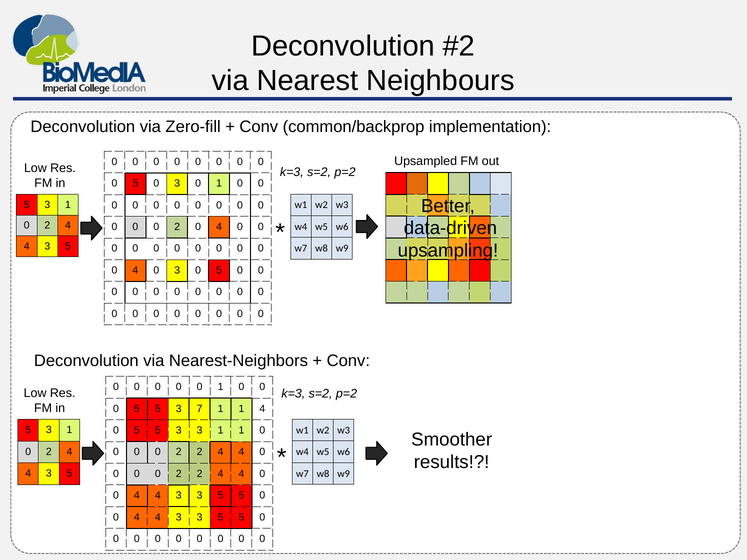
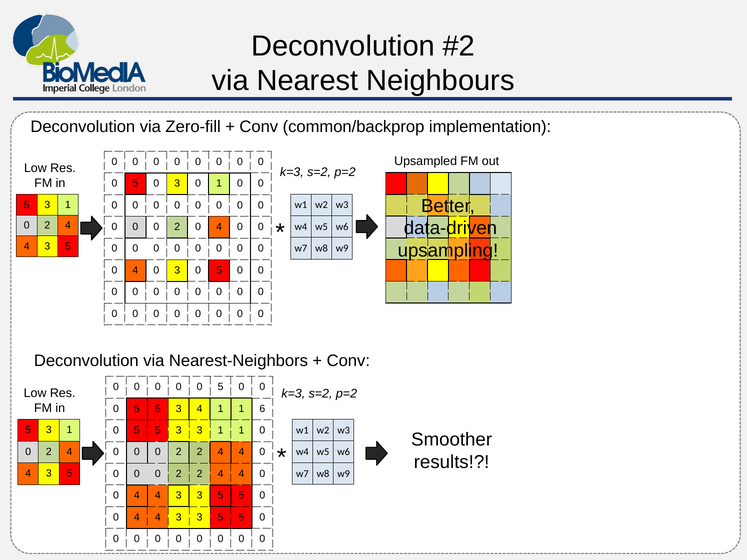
1 at (221, 387): 1 -> 5
3 7: 7 -> 4
1 4: 4 -> 6
